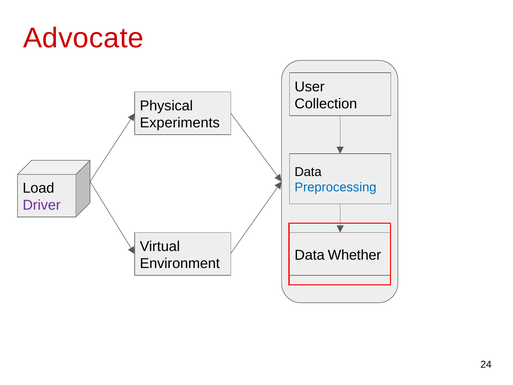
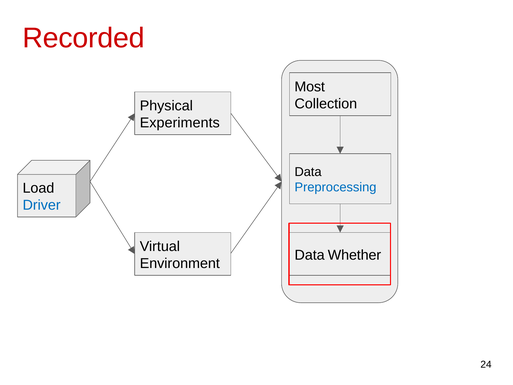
Advocate: Advocate -> Recorded
User: User -> Most
Driver colour: purple -> blue
